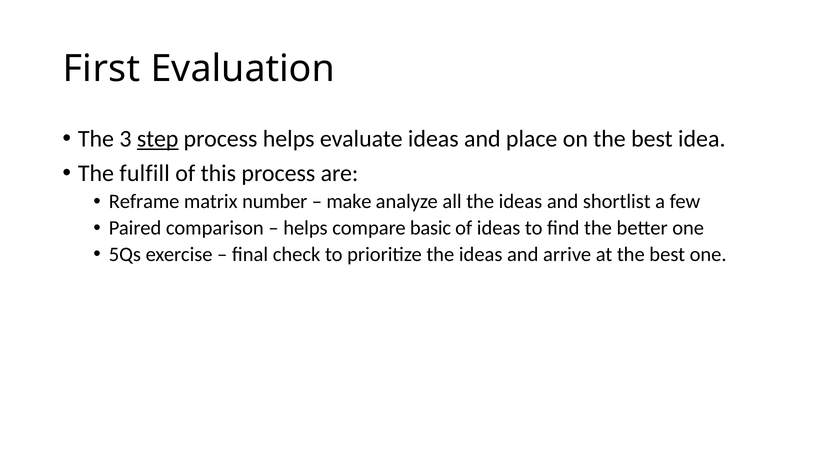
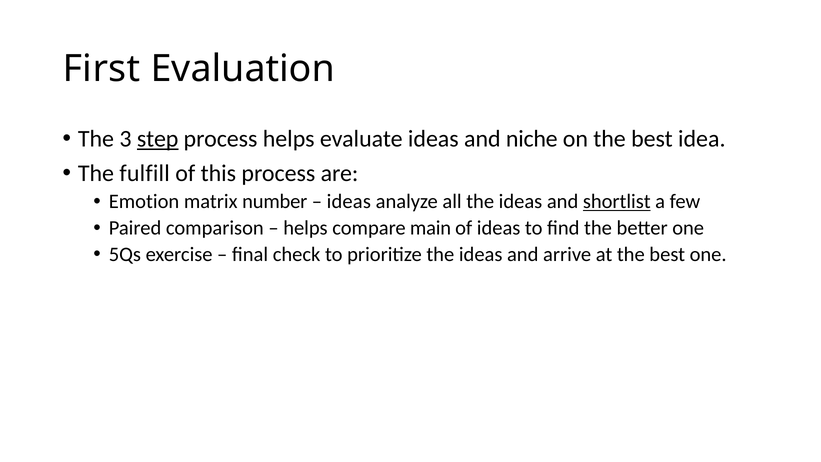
place: place -> niche
Reframe: Reframe -> Emotion
make at (349, 202): make -> ideas
shortlist underline: none -> present
basic: basic -> main
